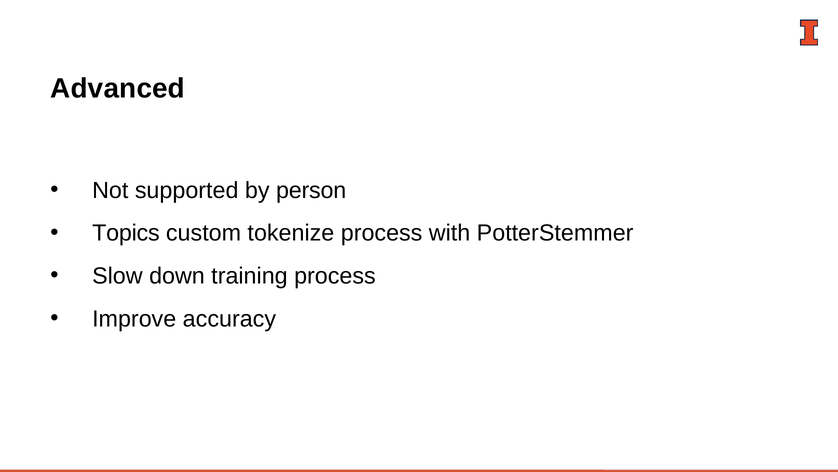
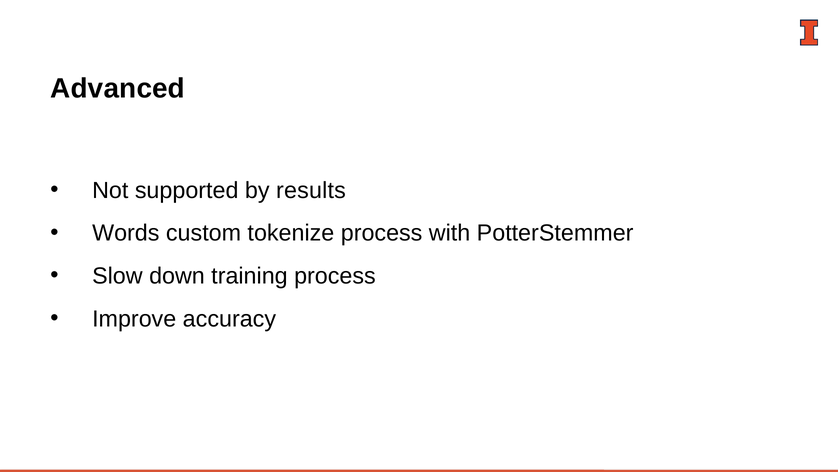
person: person -> results
Topics: Topics -> Words
